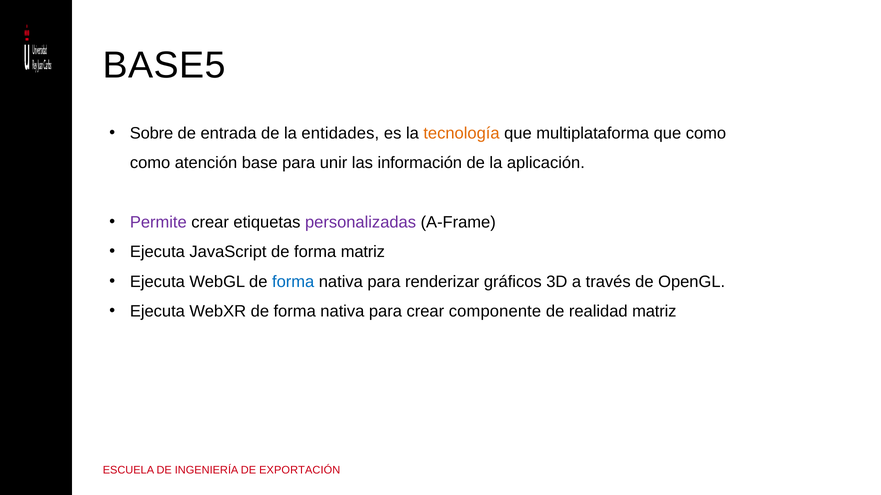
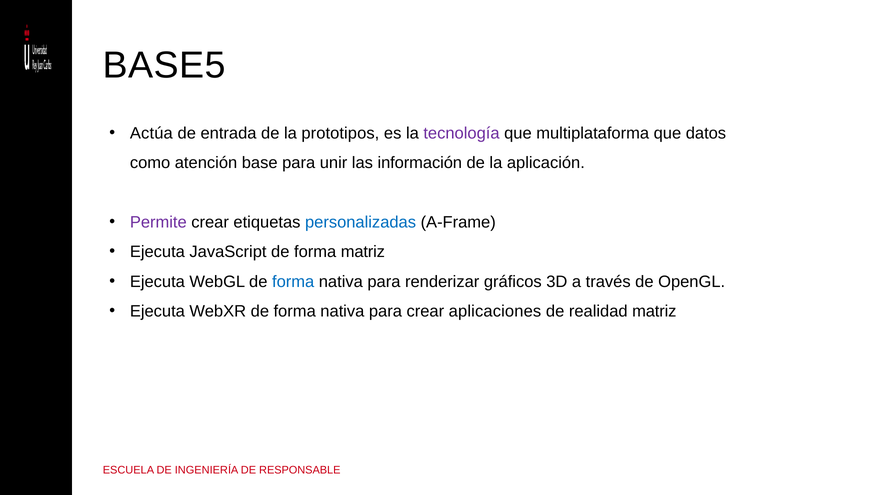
Sobre: Sobre -> Actúa
entidades: entidades -> prototipos
tecnología colour: orange -> purple
que como: como -> datos
personalizadas colour: purple -> blue
componente: componente -> aplicaciones
EXPORTACIÓN: EXPORTACIÓN -> RESPONSABLE
